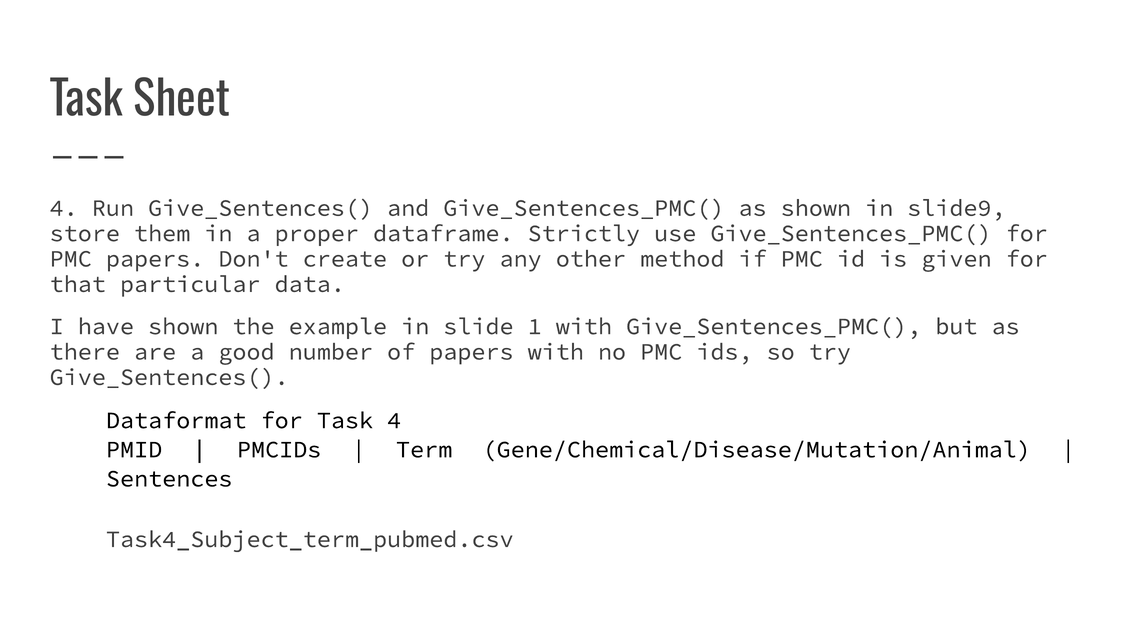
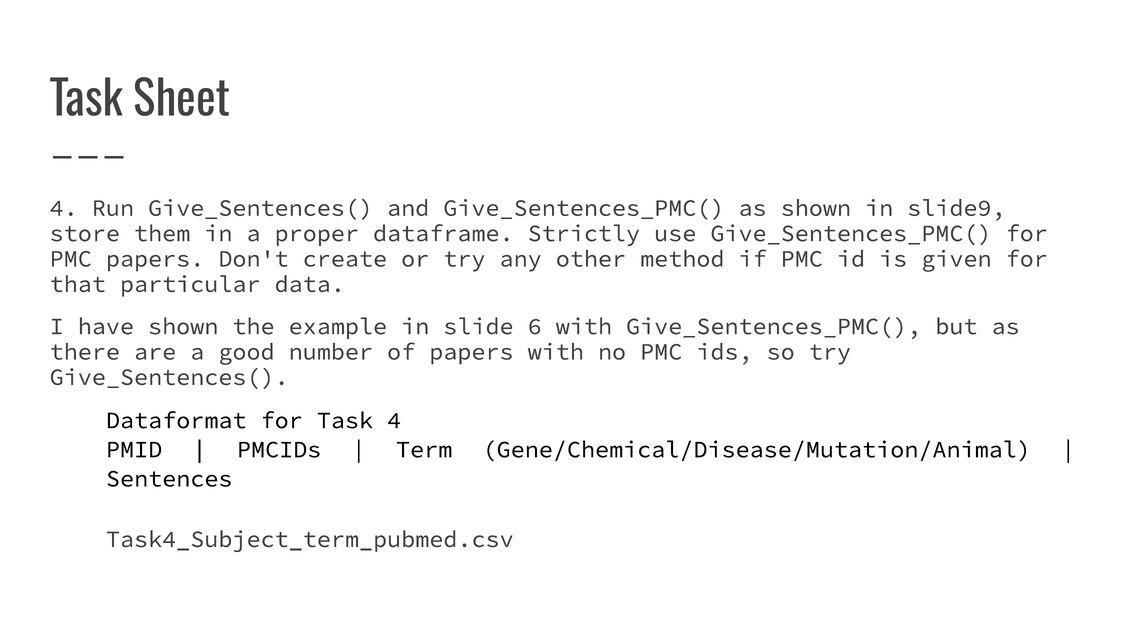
1: 1 -> 6
